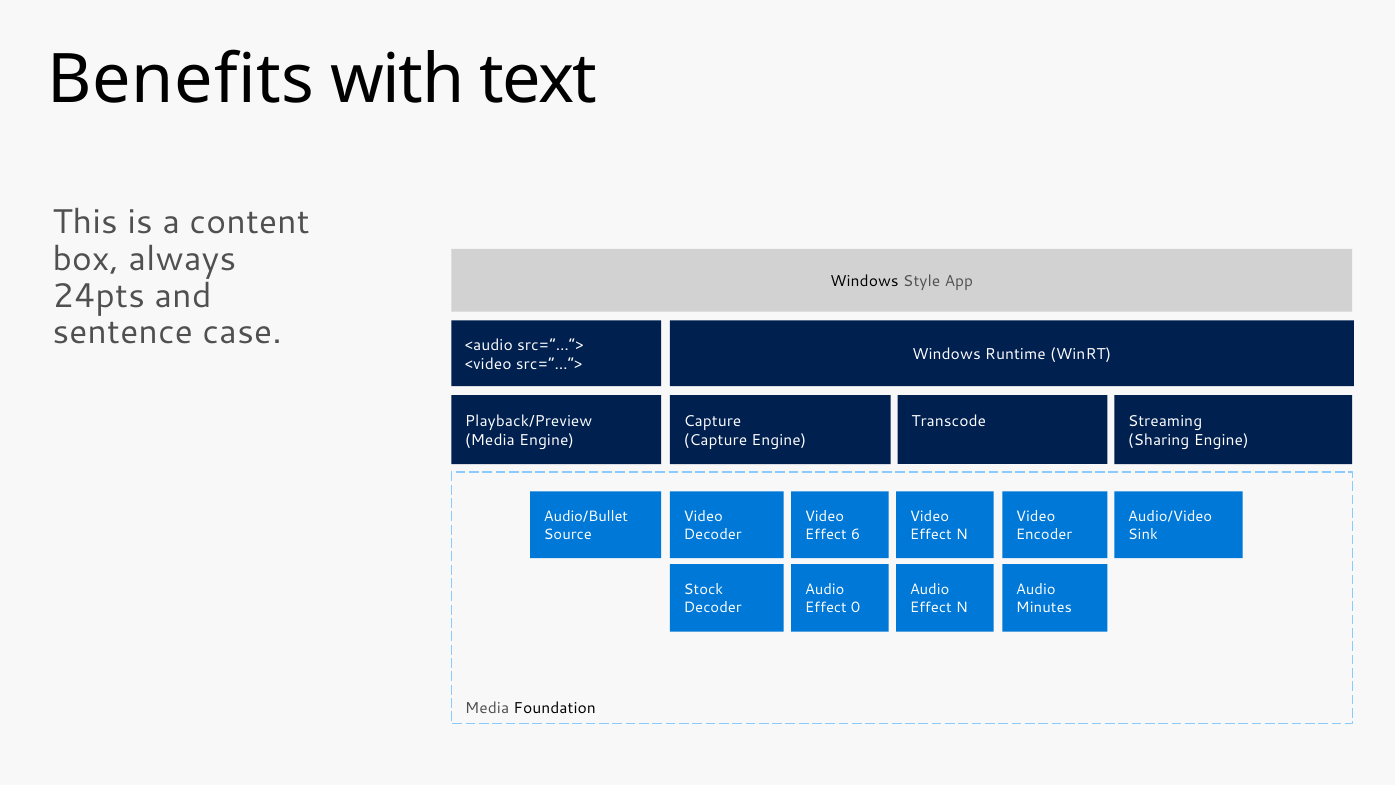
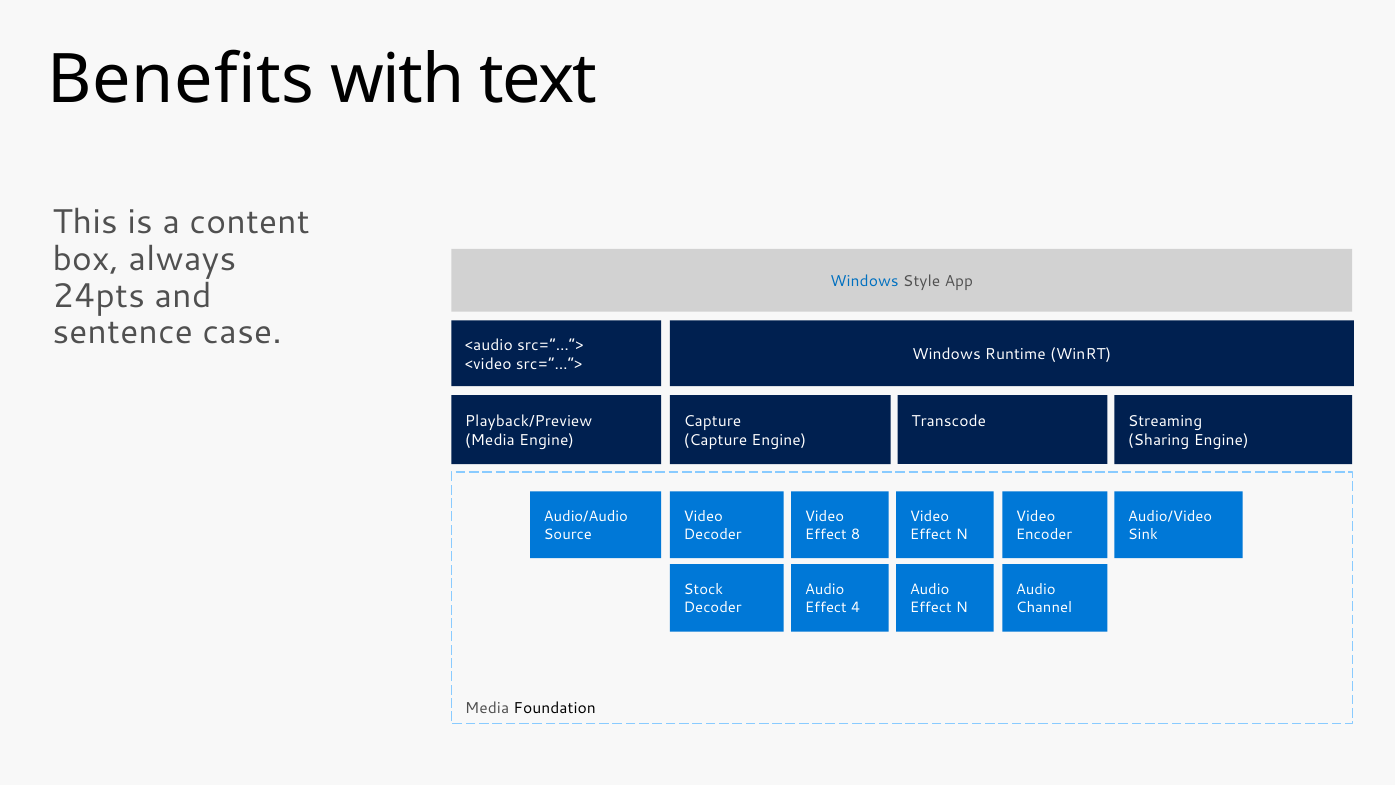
Windows at (864, 281) colour: black -> blue
Audio/Bullet: Audio/Bullet -> Audio/Audio
6: 6 -> 8
0: 0 -> 4
Minutes: Minutes -> Channel
